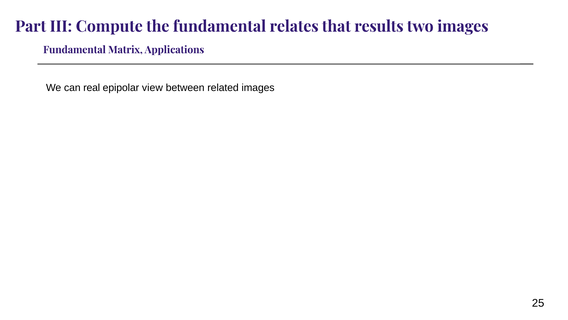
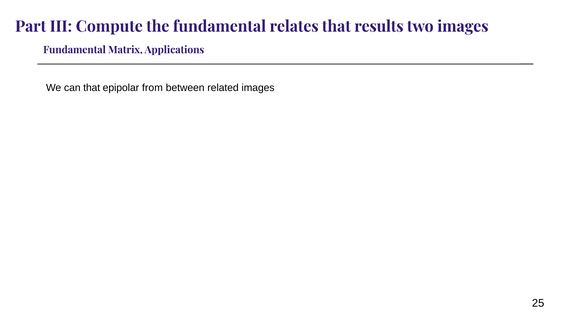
can real: real -> that
view: view -> from
